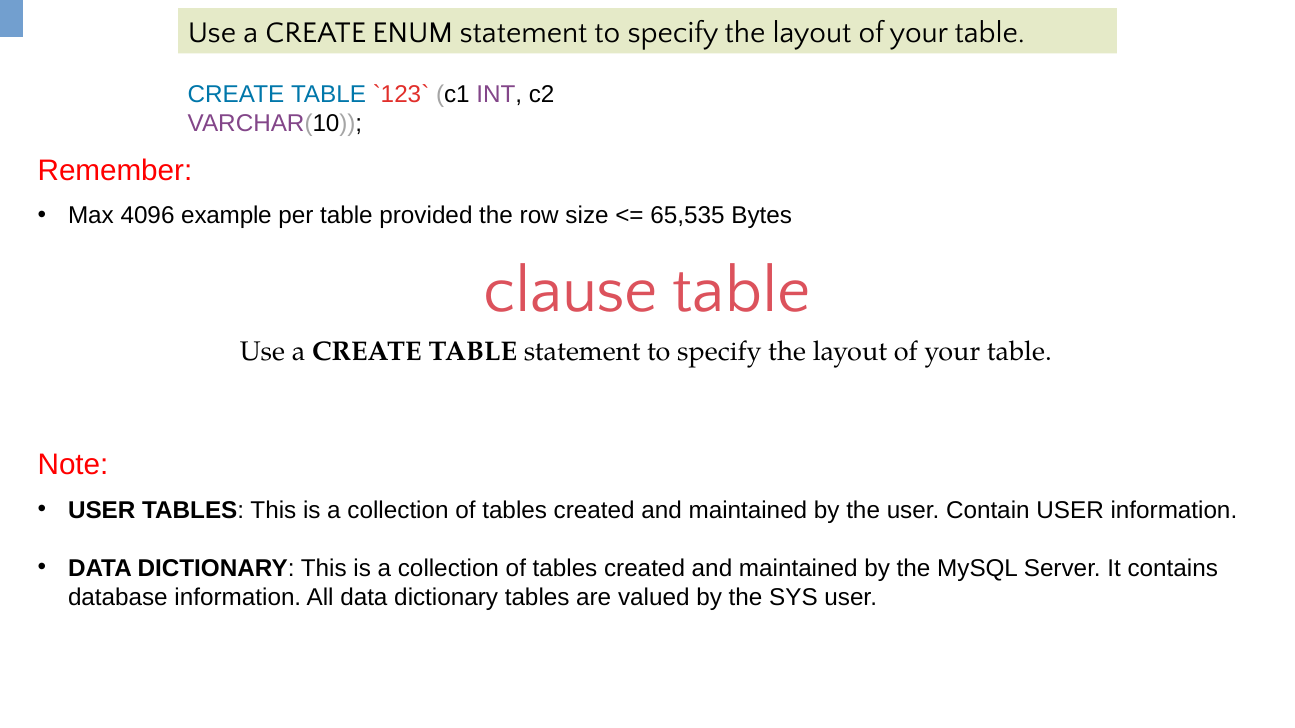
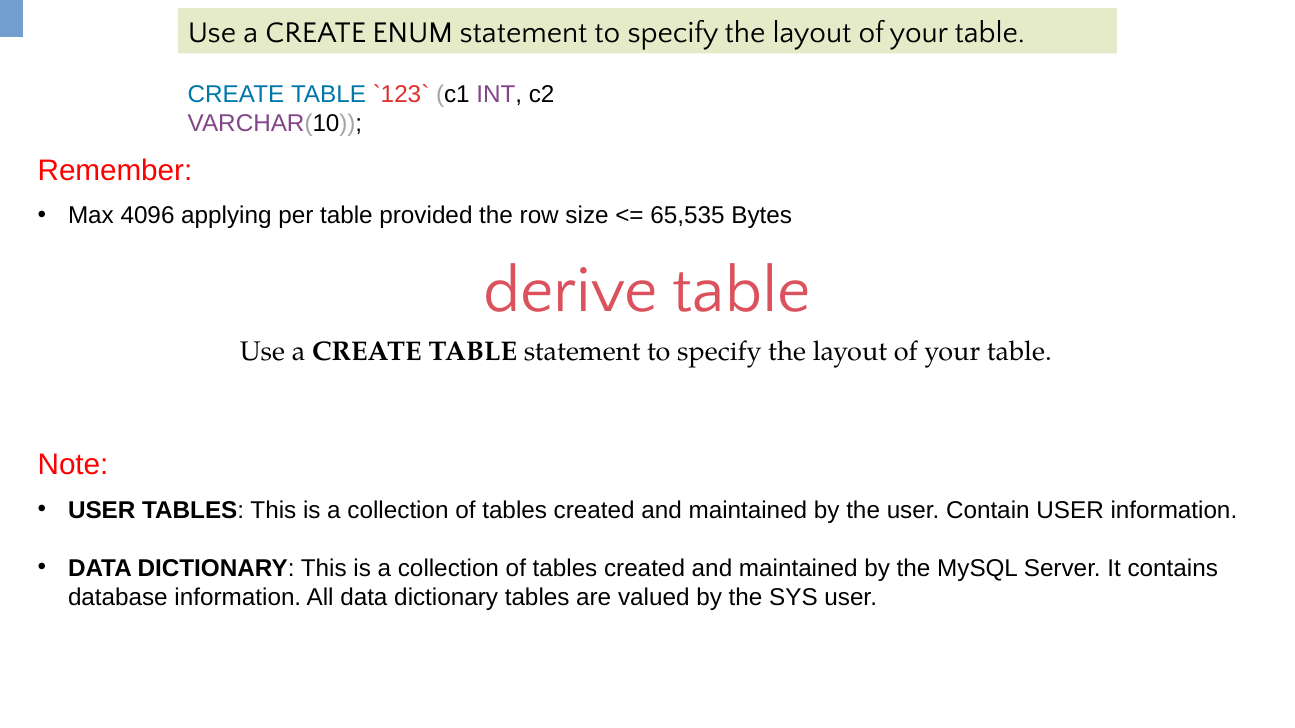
example: example -> applying
clause: clause -> derive
